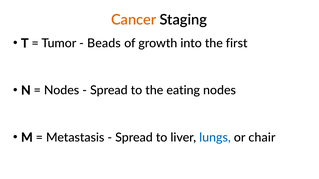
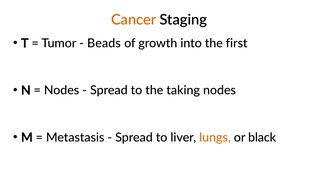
eating: eating -> taking
lungs colour: blue -> orange
chair: chair -> black
